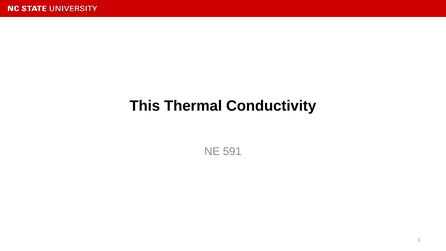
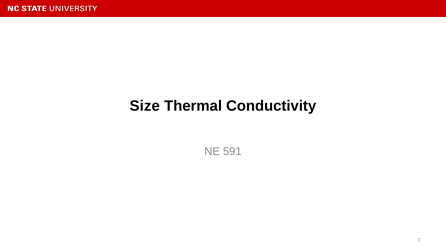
This: This -> Size
